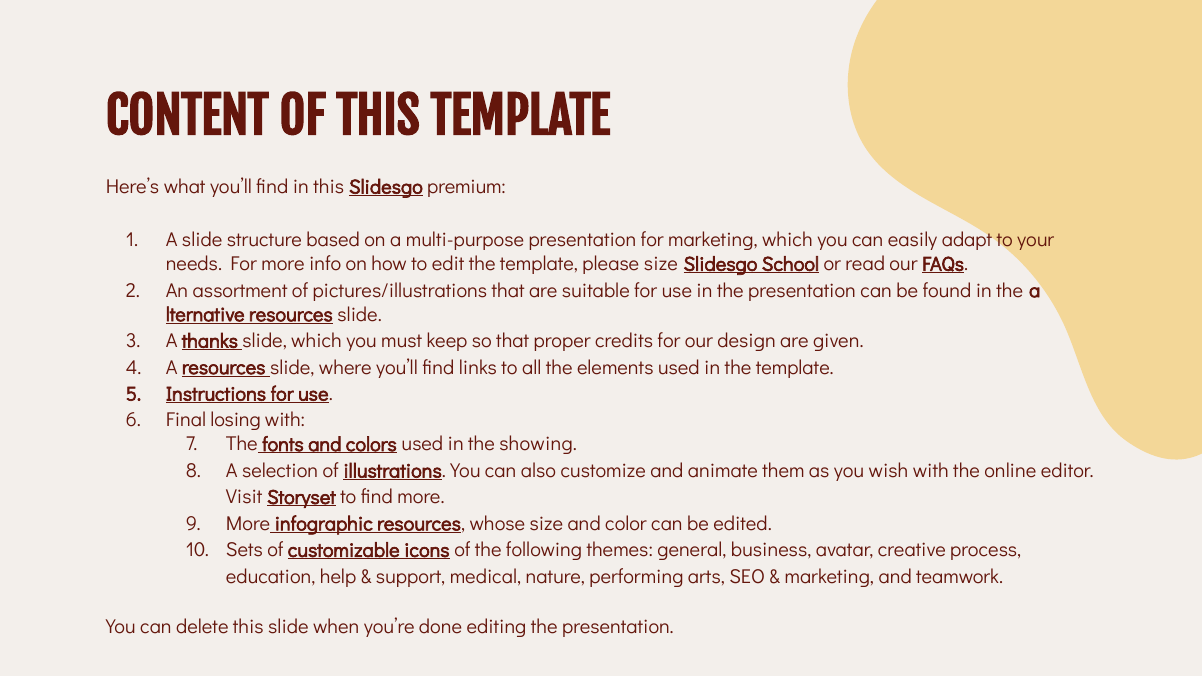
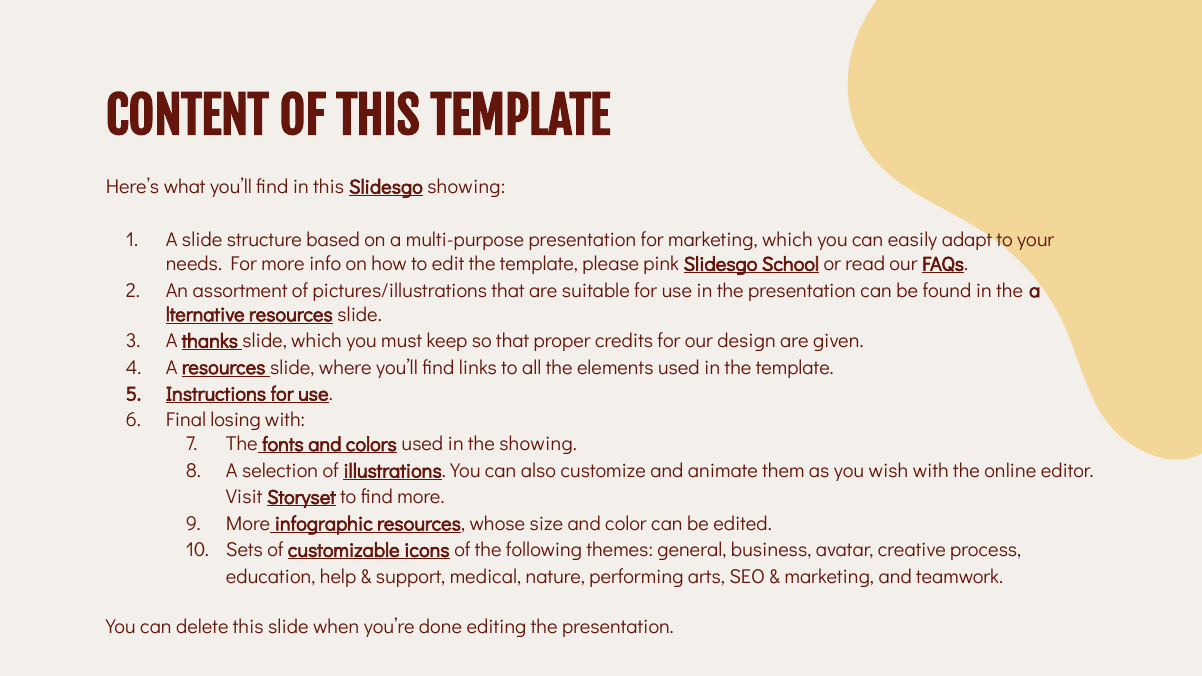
Slidesgo premium: premium -> showing
please size: size -> pink
